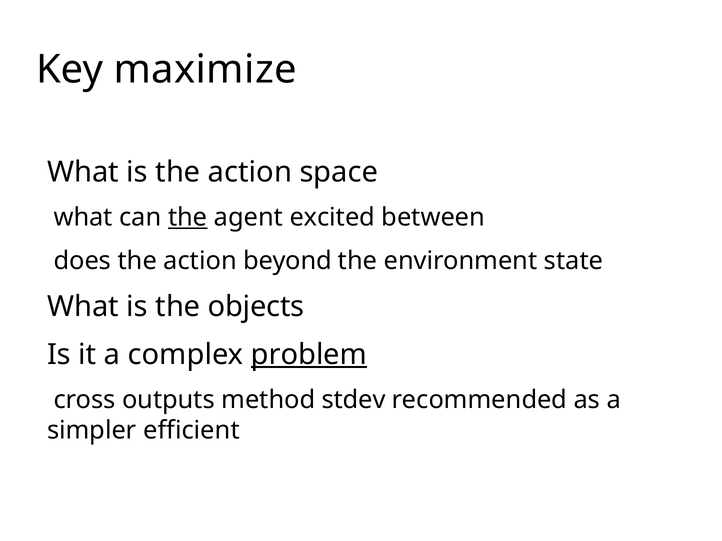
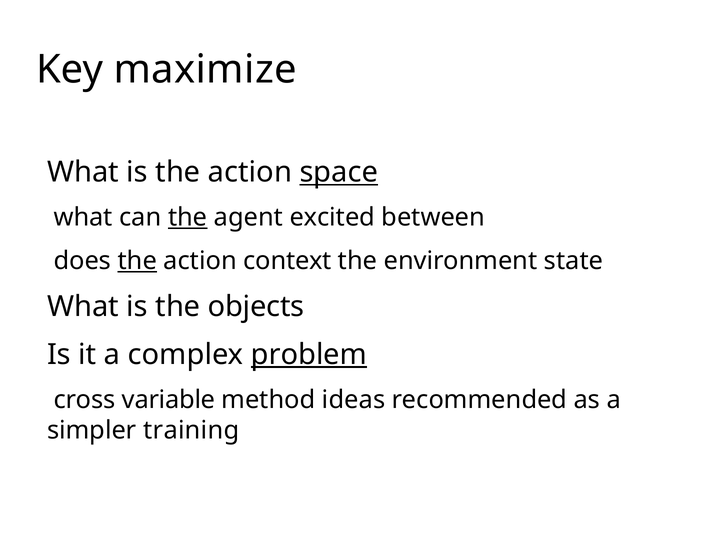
space underline: none -> present
the at (137, 261) underline: none -> present
beyond: beyond -> context
outputs: outputs -> variable
stdev: stdev -> ideas
efficient: efficient -> training
